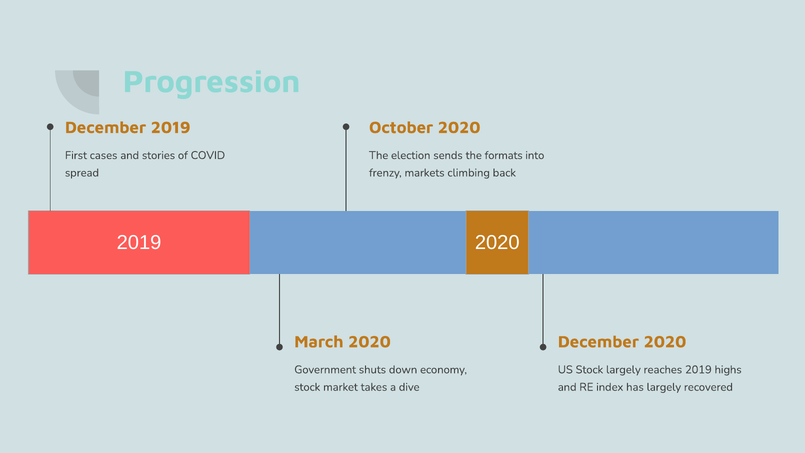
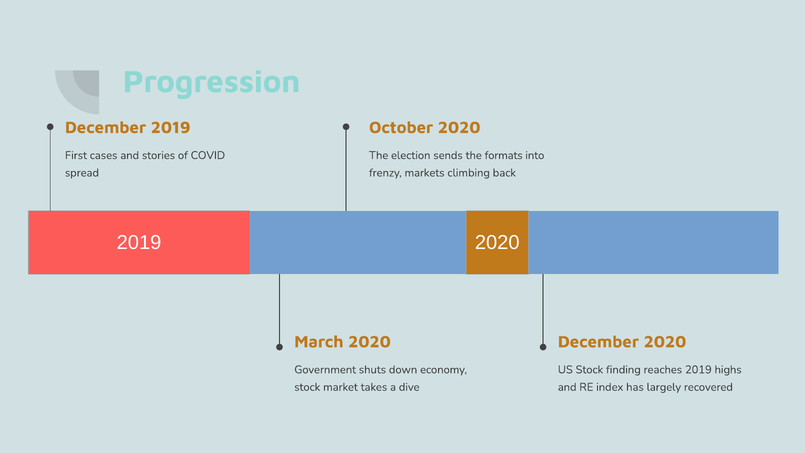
Stock largely: largely -> finding
